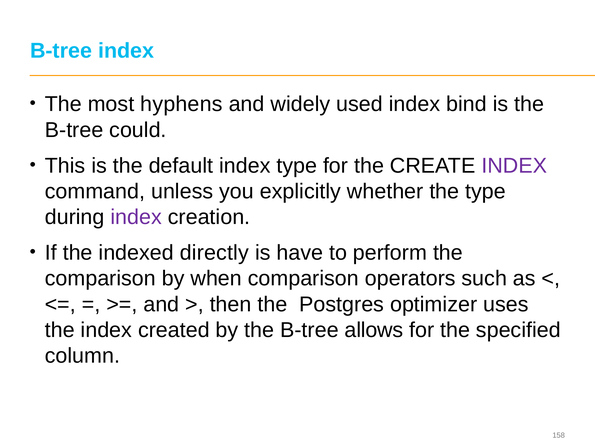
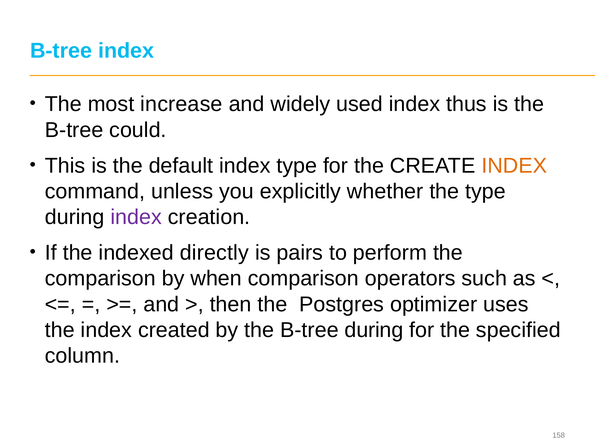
hyphens: hyphens -> increase
bind: bind -> thus
INDEX at (514, 166) colour: purple -> orange
have: have -> pairs
B-tree allows: allows -> during
